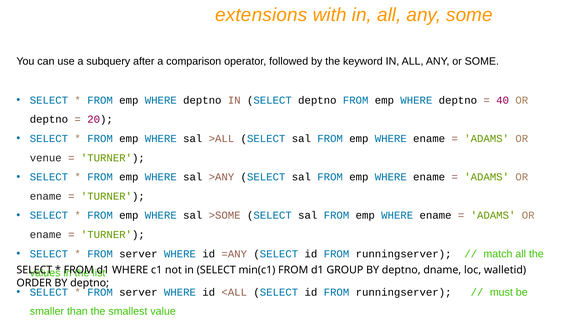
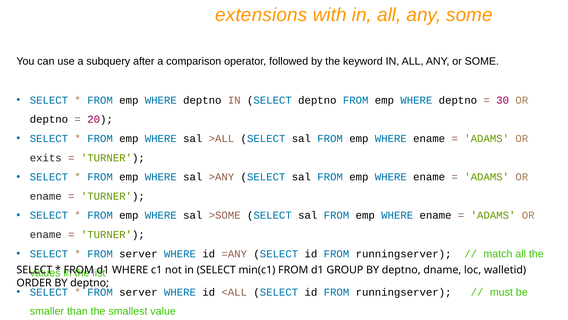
40: 40 -> 30
venue: venue -> exits
